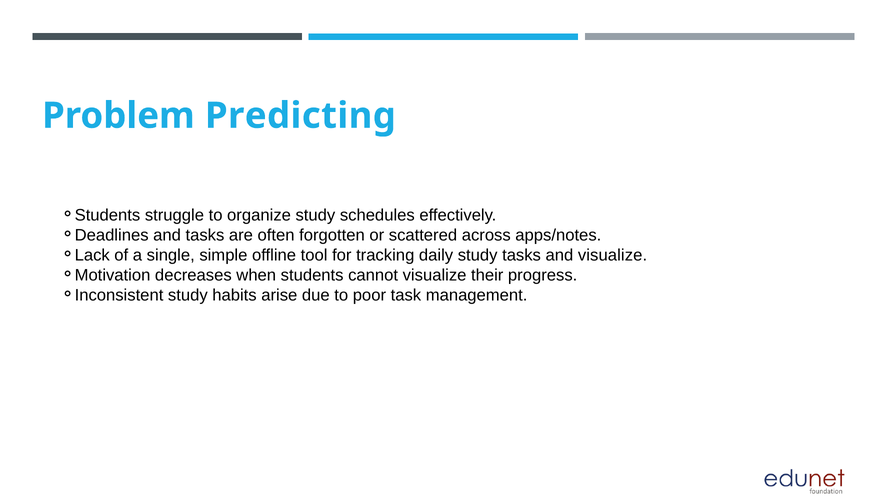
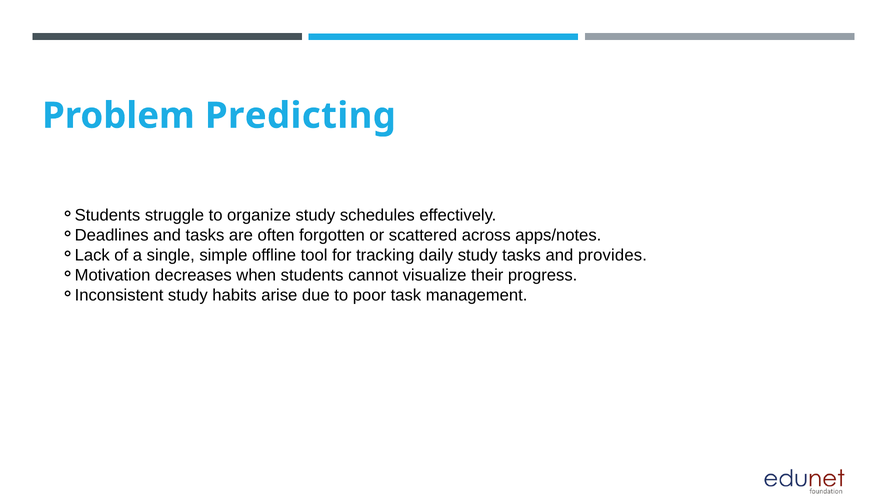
and visualize: visualize -> provides
